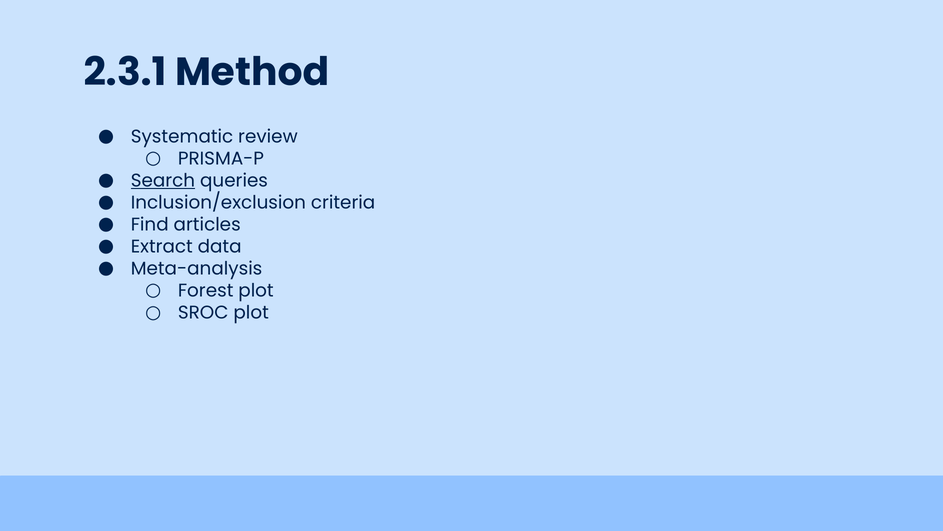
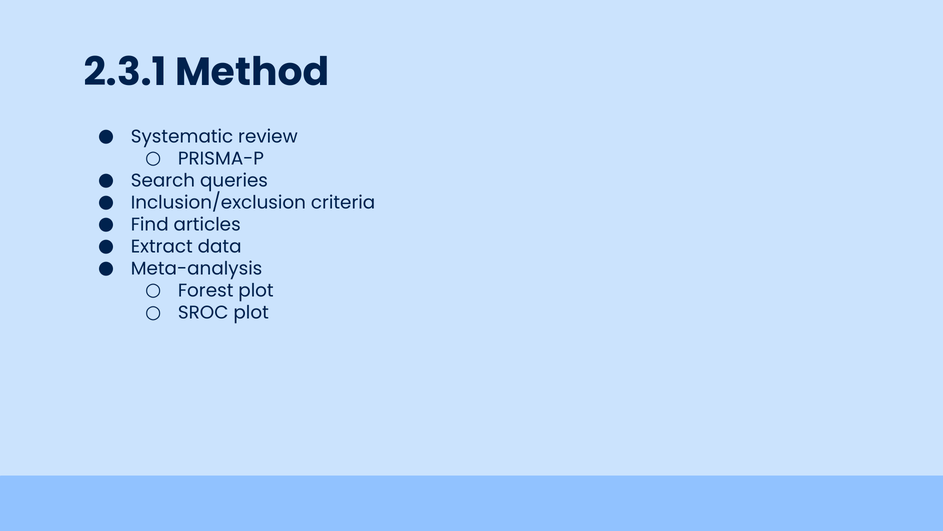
Search underline: present -> none
